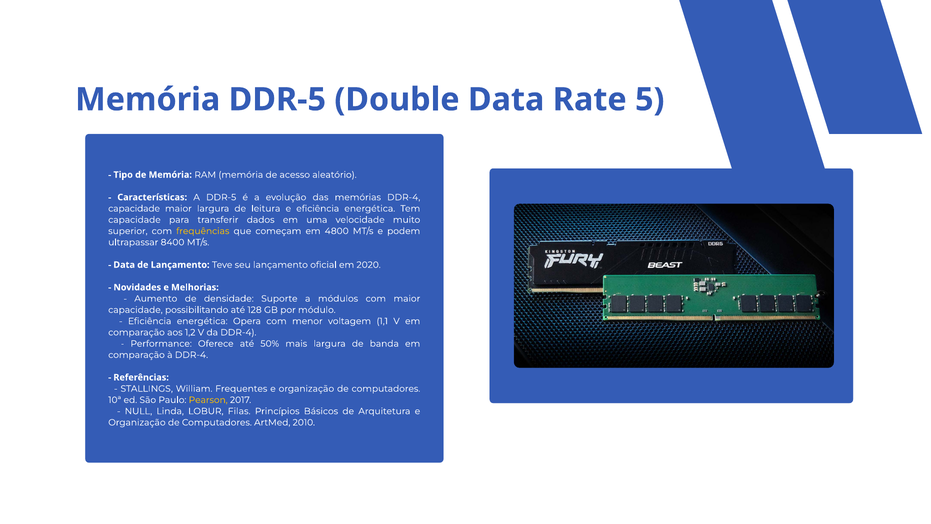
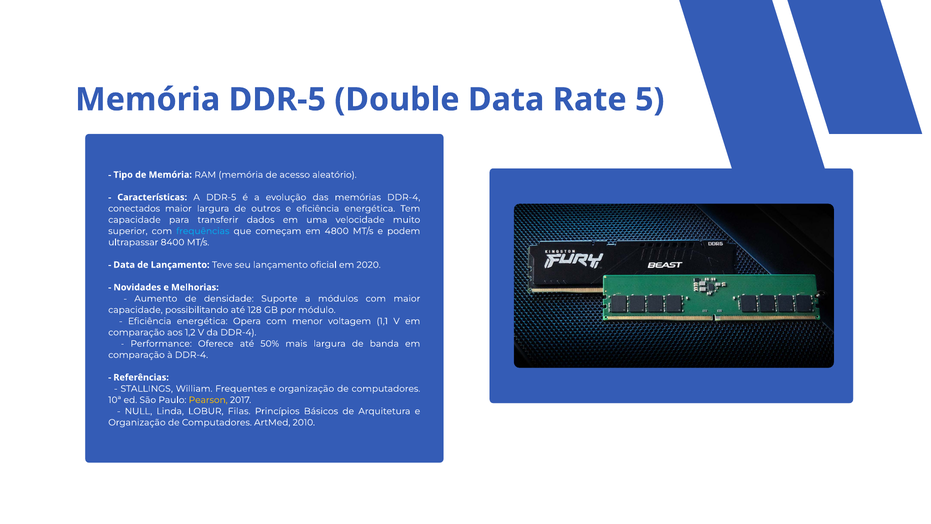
capacidade at (134, 208): capacidade -> conectados
leitura: leitura -> outros
frequências colour: yellow -> light blue
